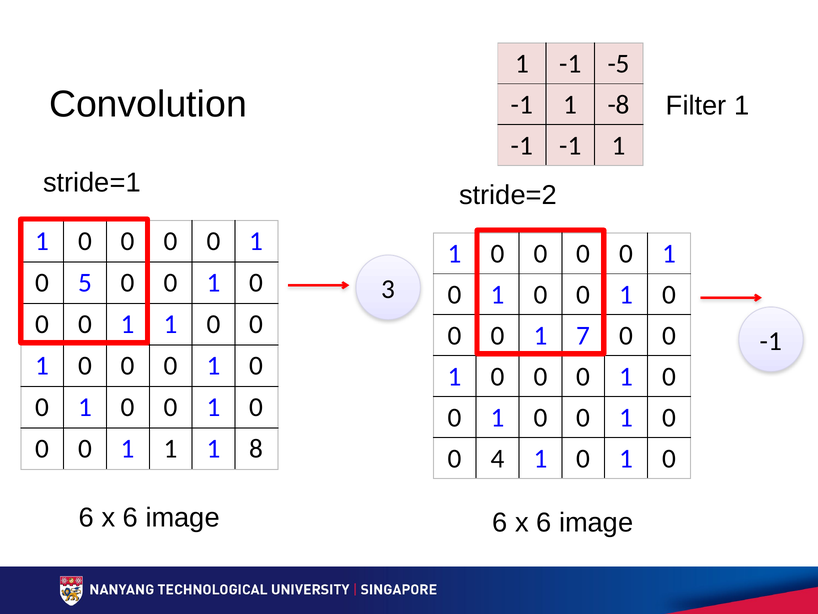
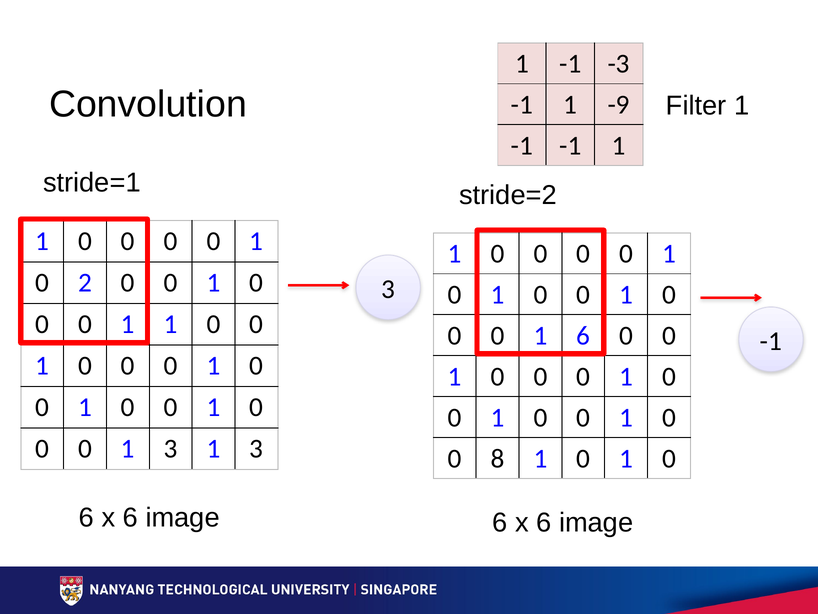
-5: -5 -> -3
-8: -8 -> -9
5: 5 -> 2
1 7: 7 -> 6
1 at (171, 448): 1 -> 3
8 at (256, 448): 8 -> 3
4: 4 -> 8
